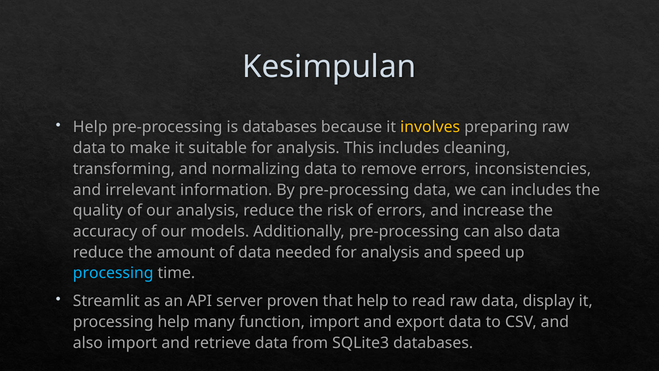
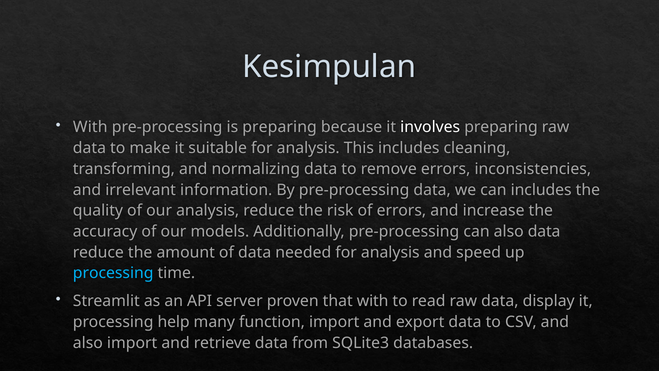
Help at (90, 127): Help -> With
is databases: databases -> preparing
involves colour: yellow -> white
that help: help -> with
